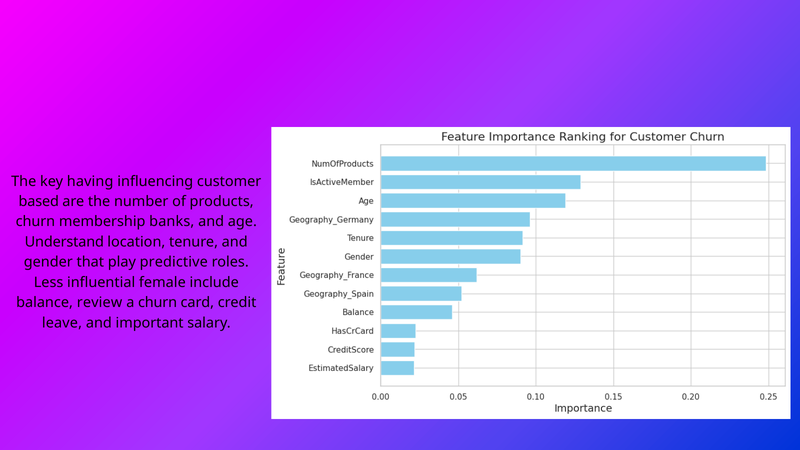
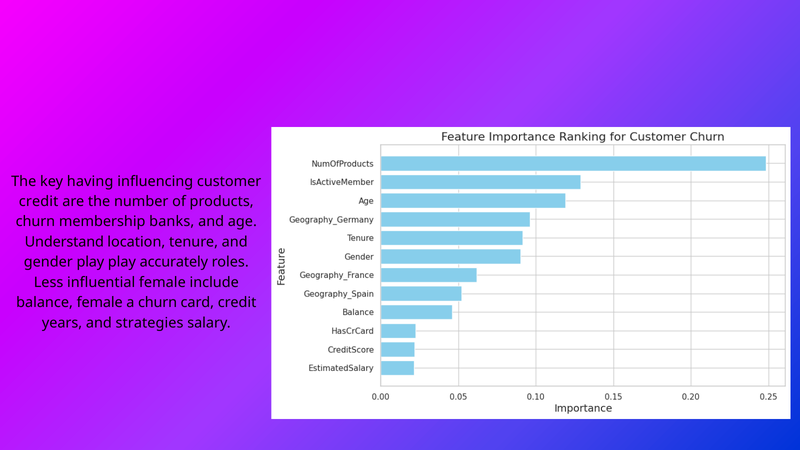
based at (39, 201): based -> credit
gender that: that -> play
predictive: predictive -> accurately
balance review: review -> female
leave: leave -> years
important: important -> strategies
